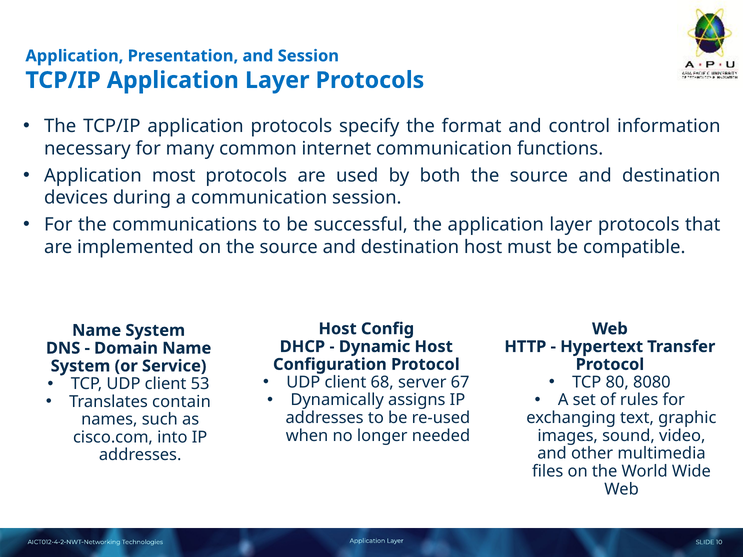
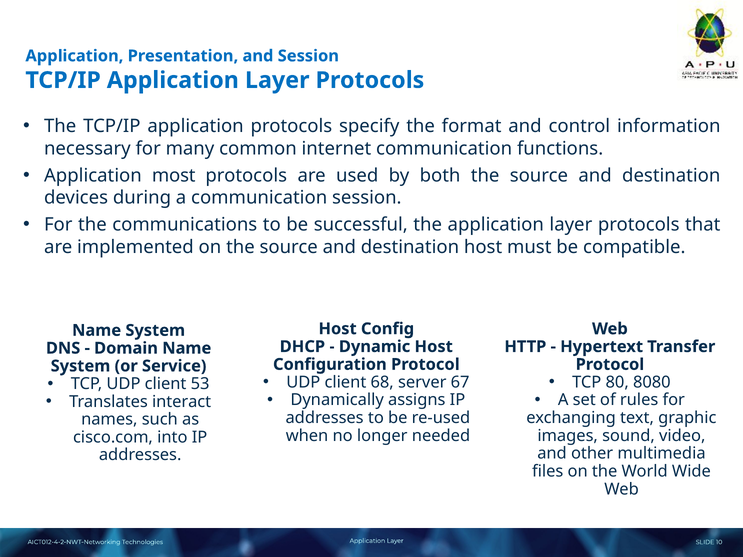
contain: contain -> interact
